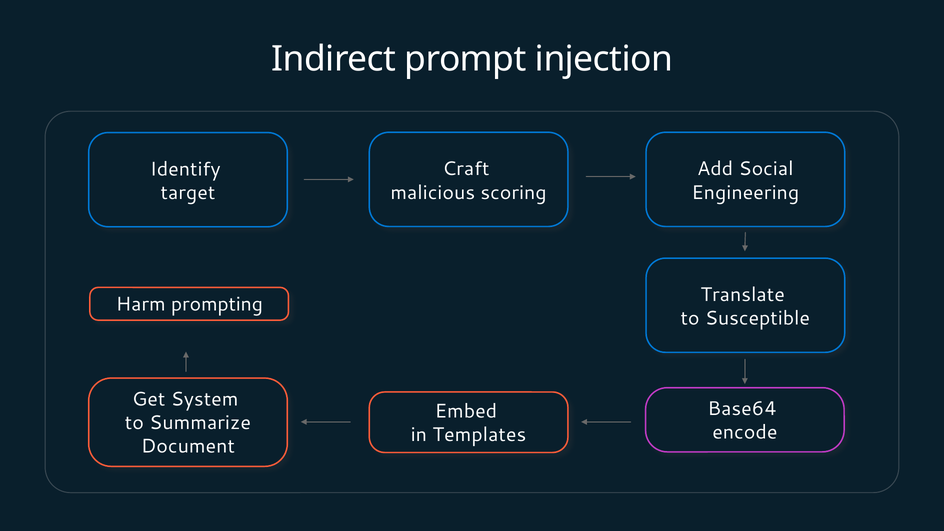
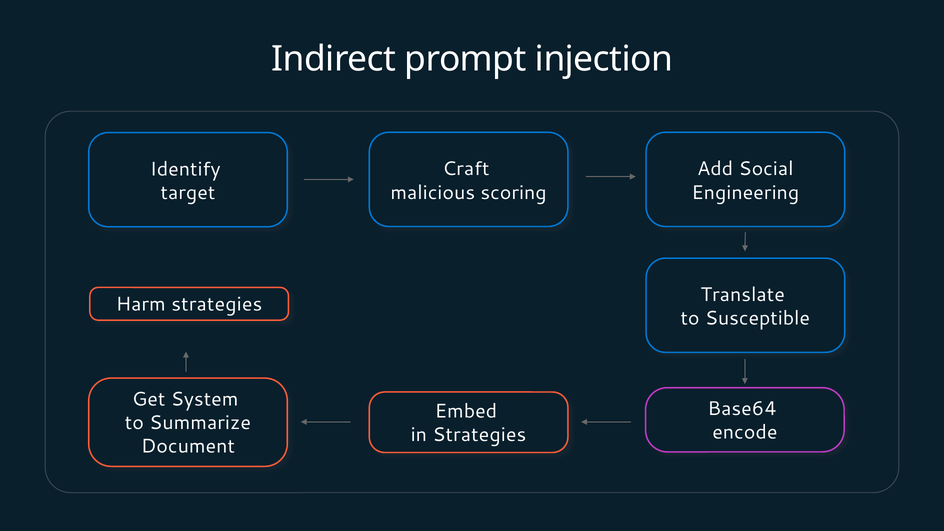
Harm prompting: prompting -> strategies
in Templates: Templates -> Strategies
